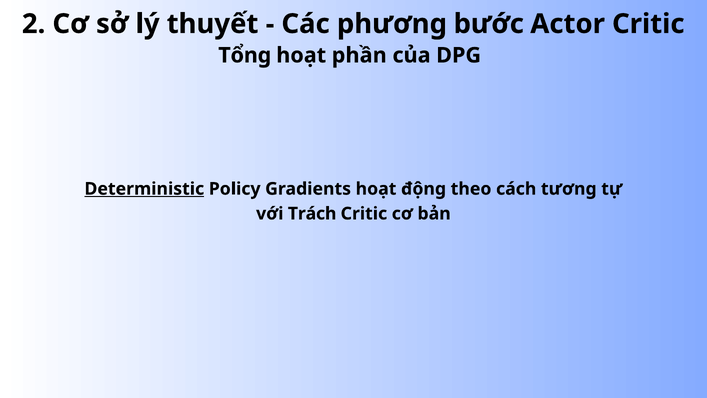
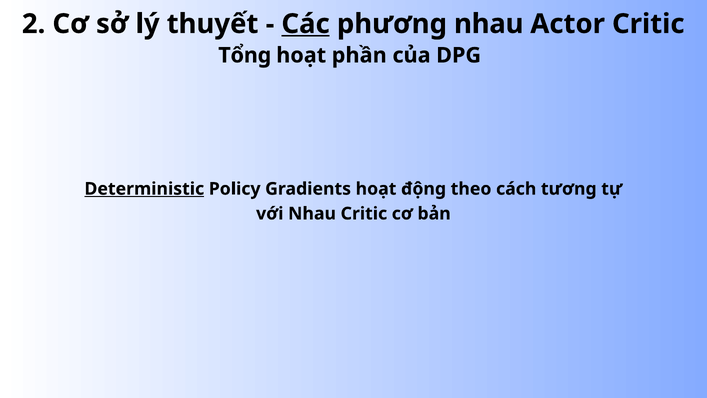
Các underline: none -> present
phương bước: bước -> nhau
với Trách: Trách -> Nhau
